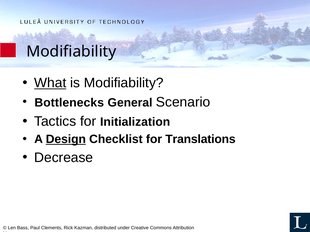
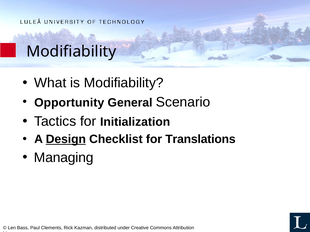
What underline: present -> none
Bottlenecks: Bottlenecks -> Opportunity
Decrease: Decrease -> Managing
